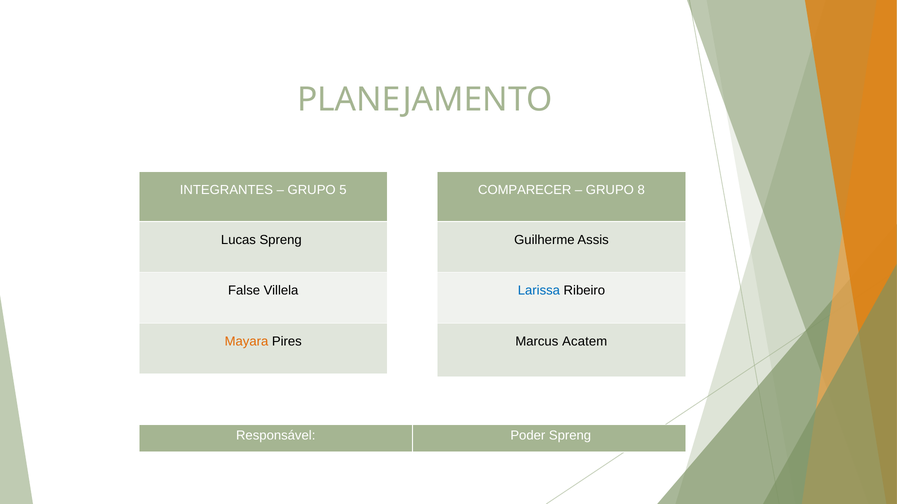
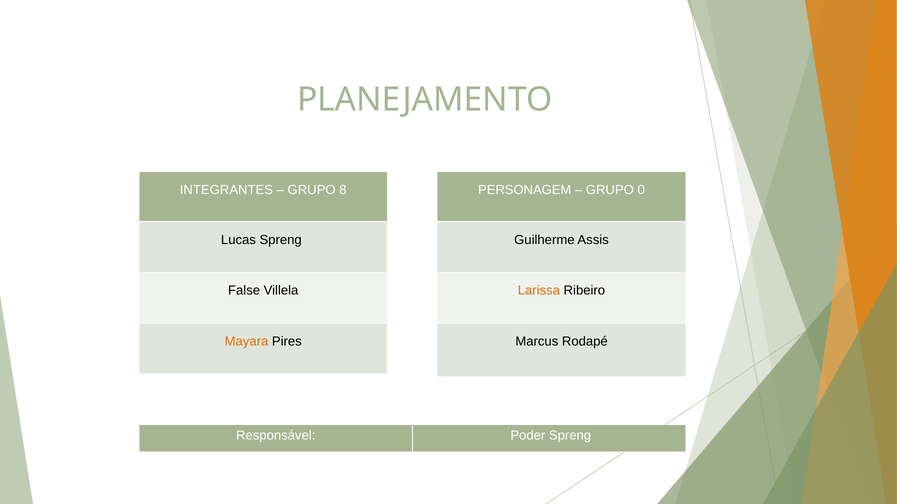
5: 5 -> 8
COMPARECER: COMPARECER -> PERSONAGEM
8: 8 -> 0
Larissa colour: blue -> orange
Acatem: Acatem -> Rodapé
